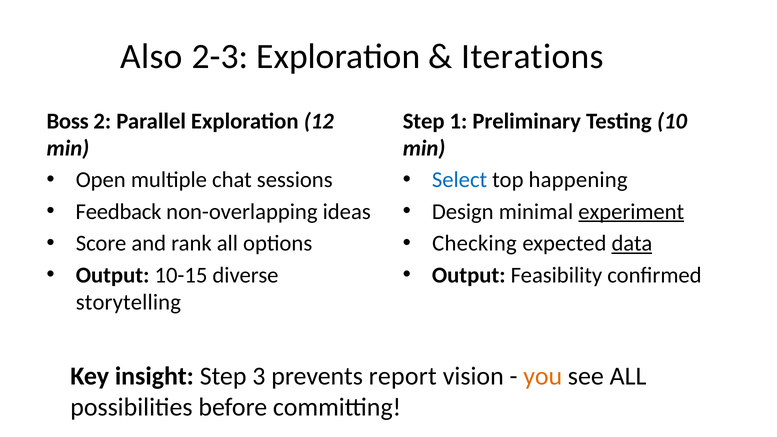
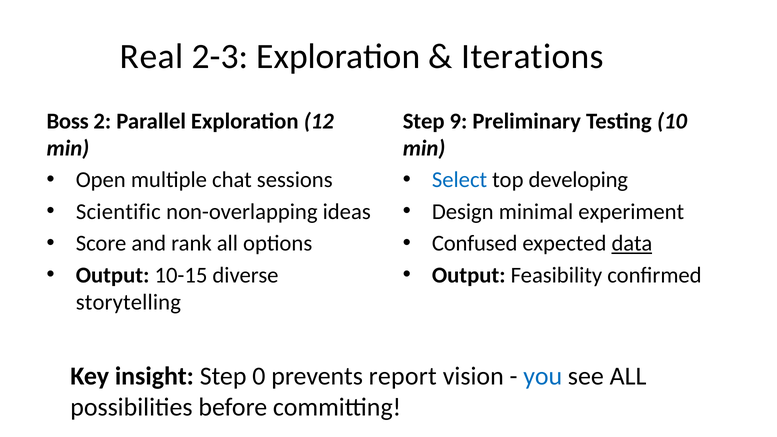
Also: Also -> Real
1: 1 -> 9
happening: happening -> developing
Feedback: Feedback -> Scientific
experiment underline: present -> none
Checking: Checking -> Confused
3: 3 -> 0
you colour: orange -> blue
